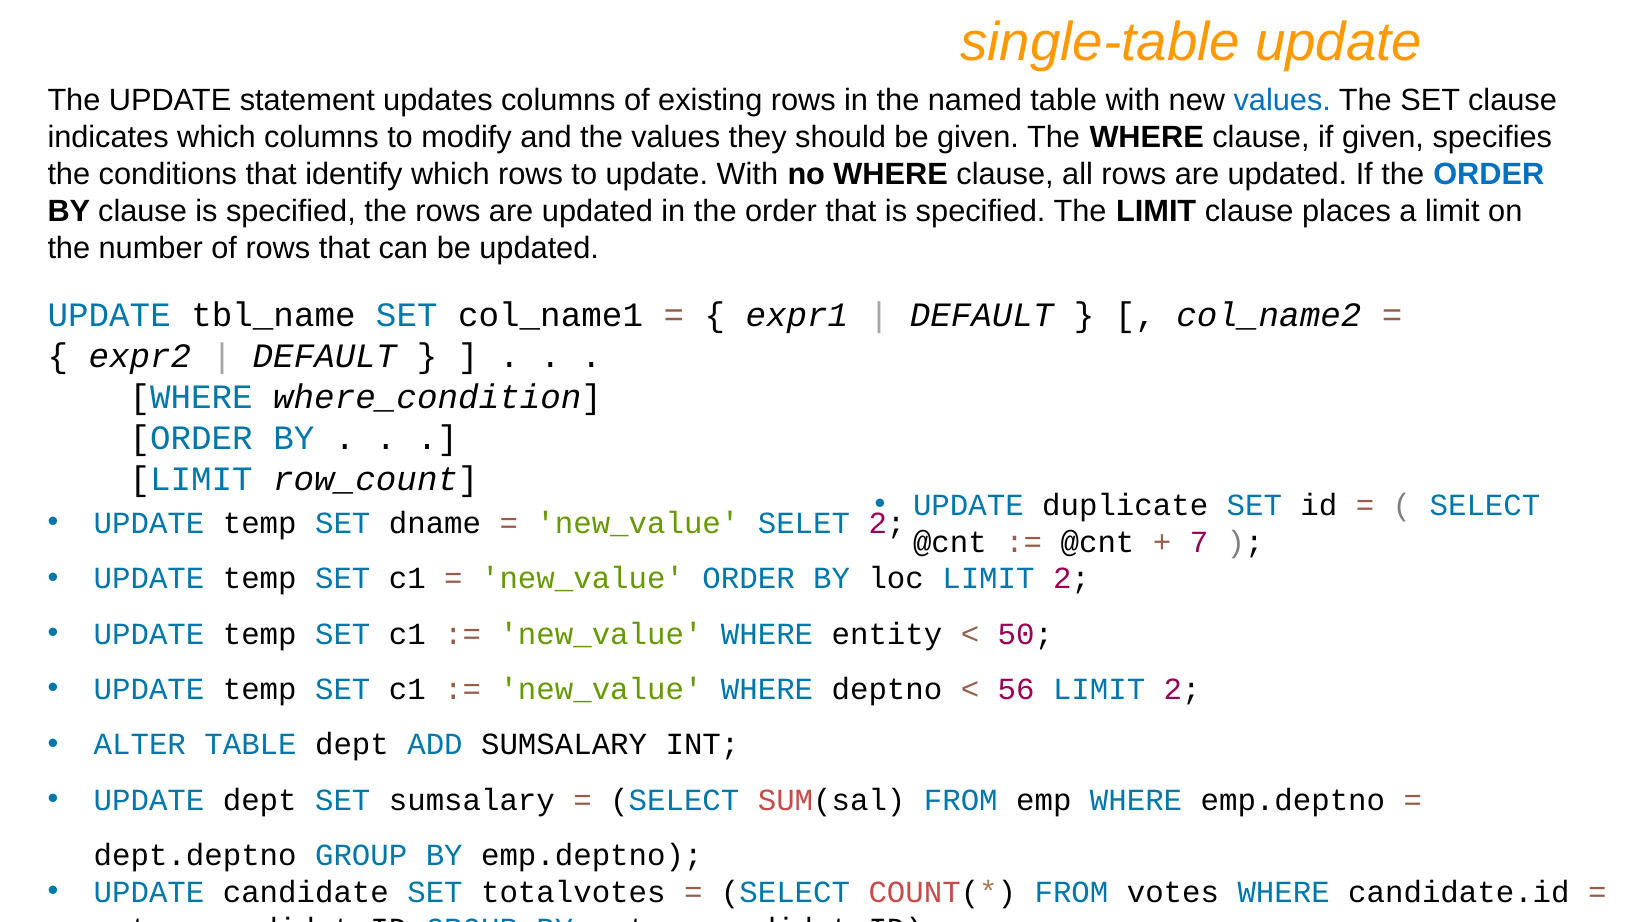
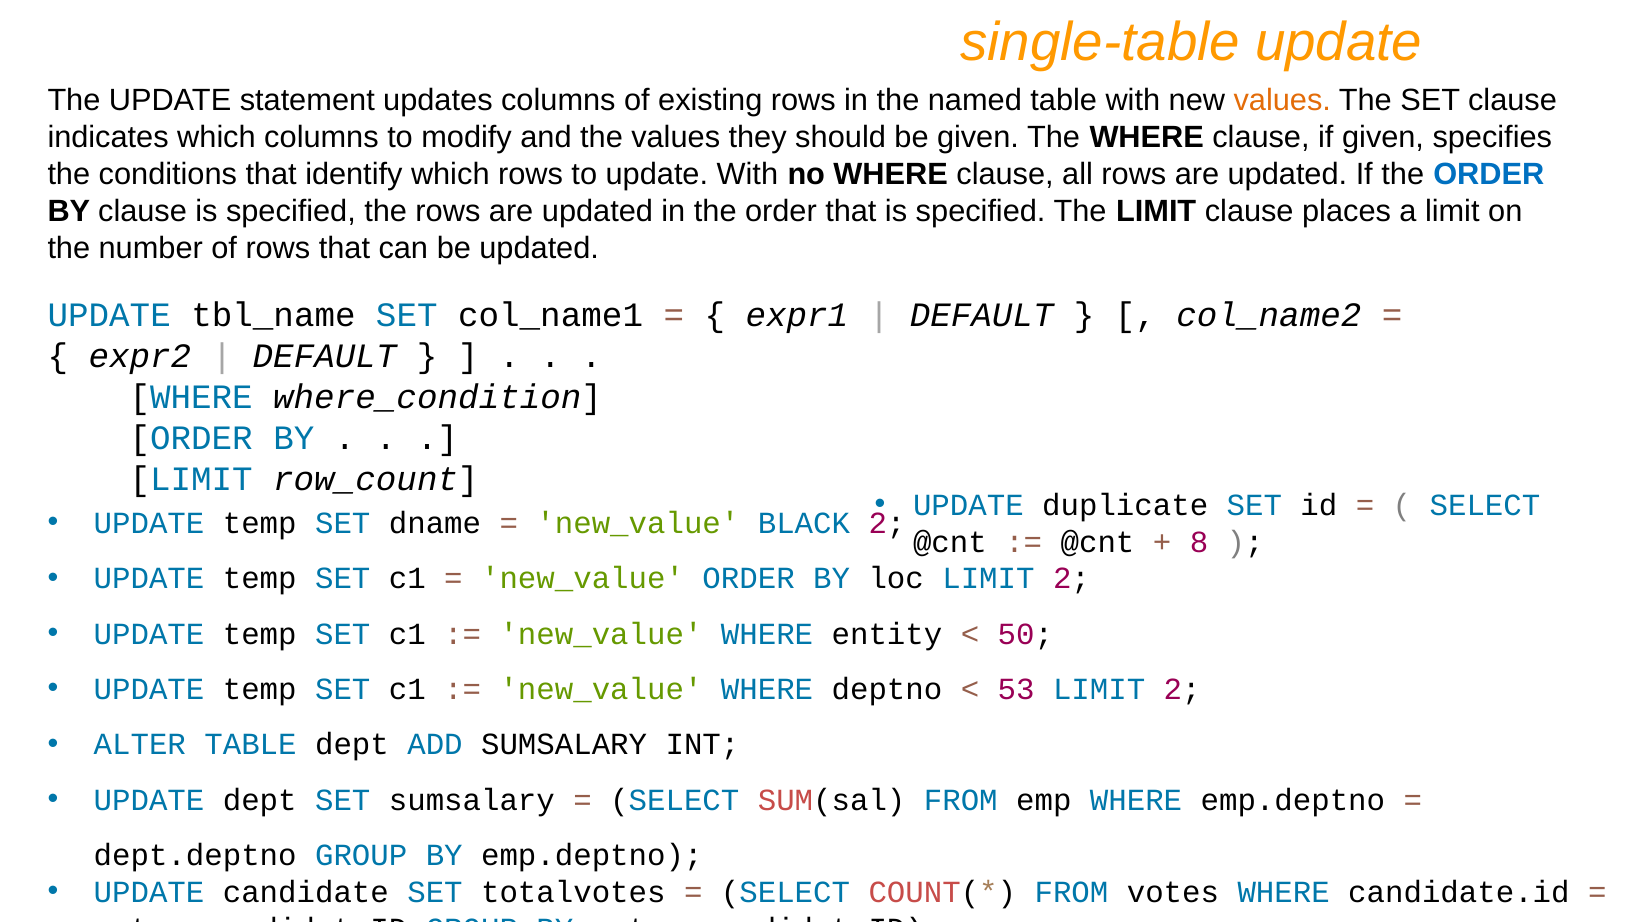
values at (1282, 100) colour: blue -> orange
SELET: SELET -> BLACK
7: 7 -> 8
56: 56 -> 53
